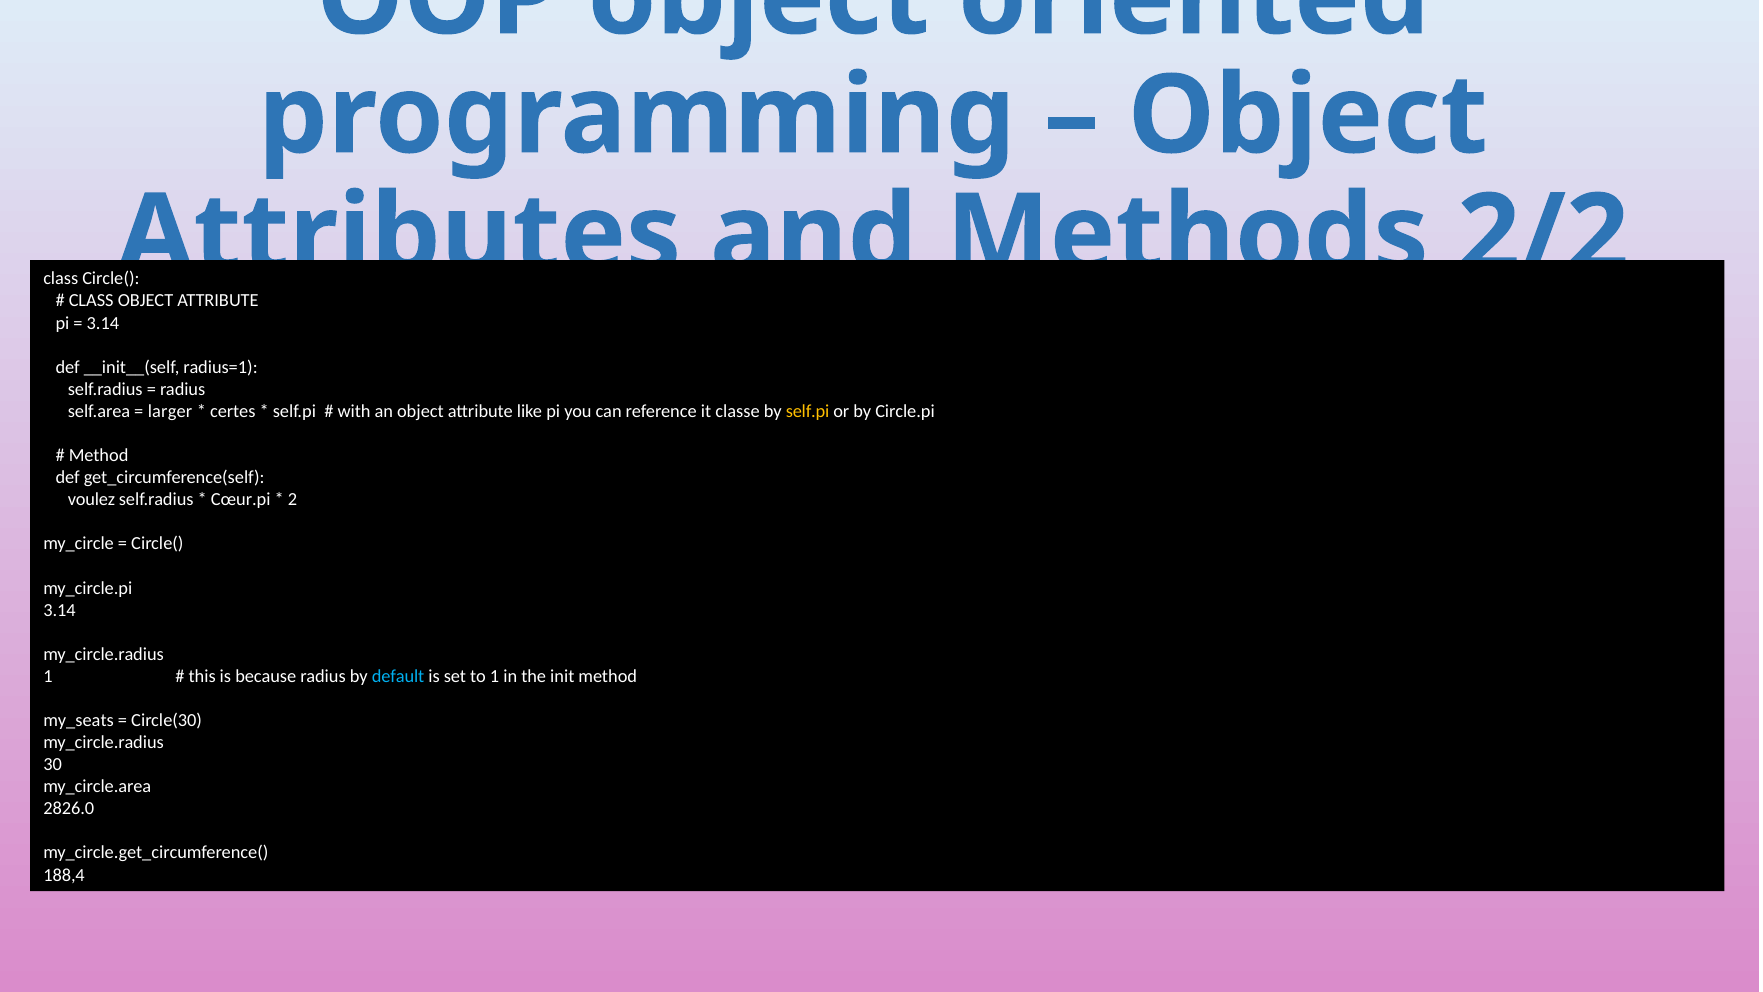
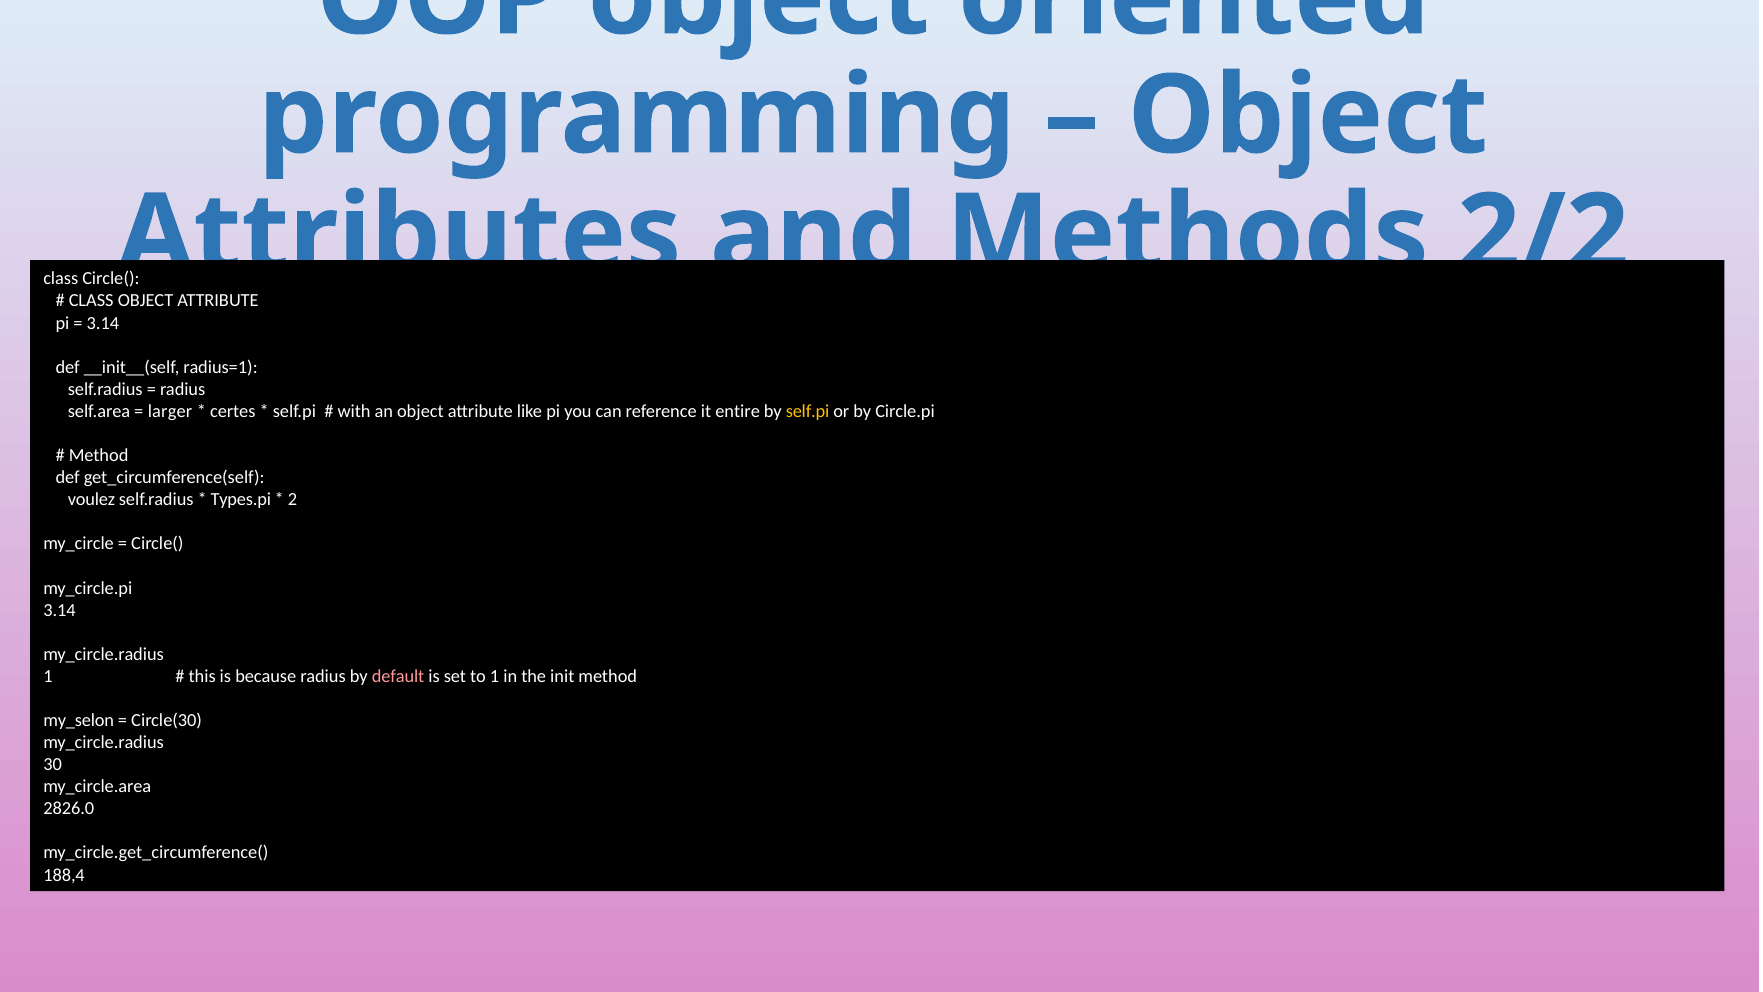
classe: classe -> entire
Cœur.pi: Cœur.pi -> Types.pi
default colour: light blue -> pink
my_seats: my_seats -> my_selon
